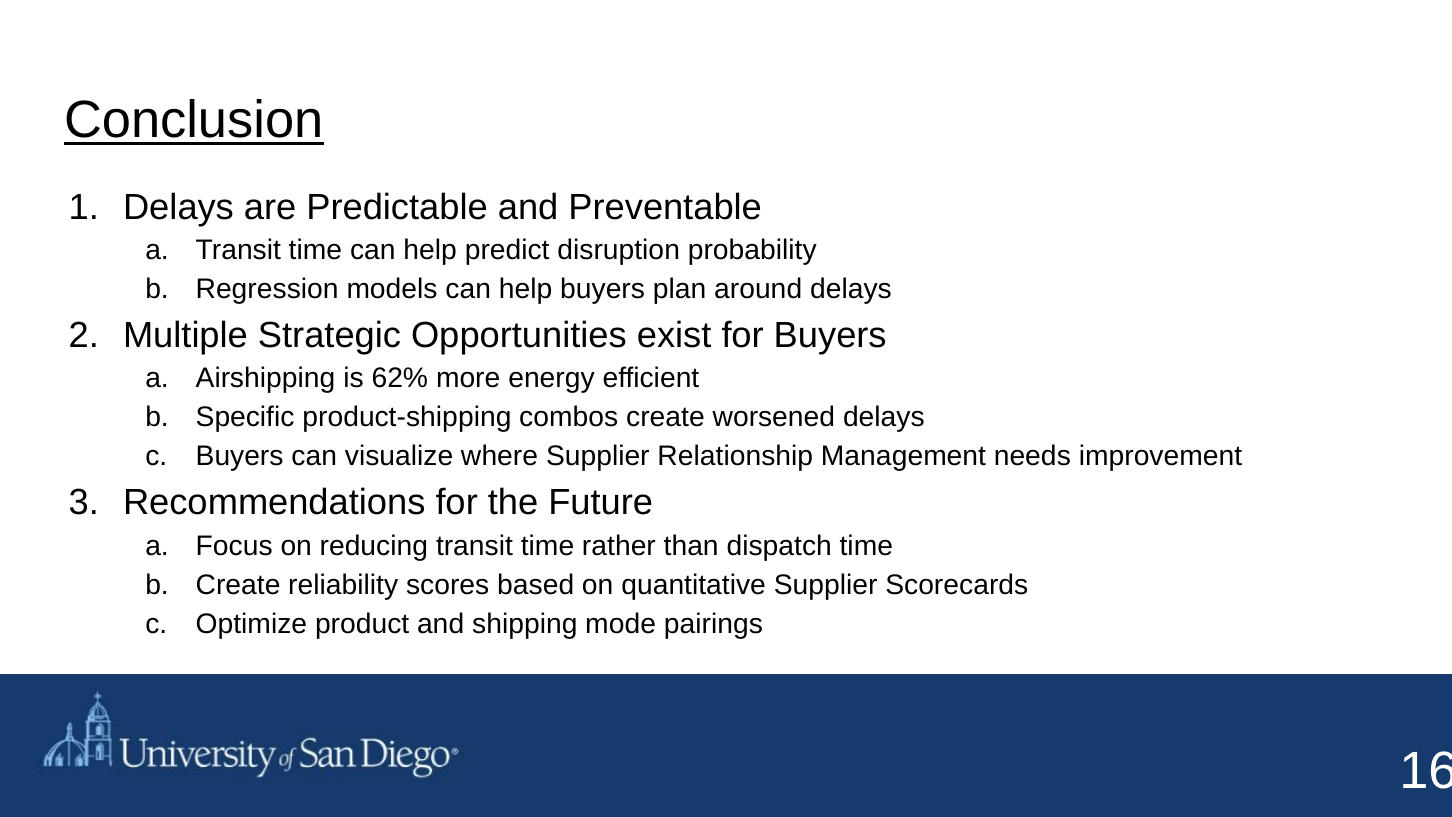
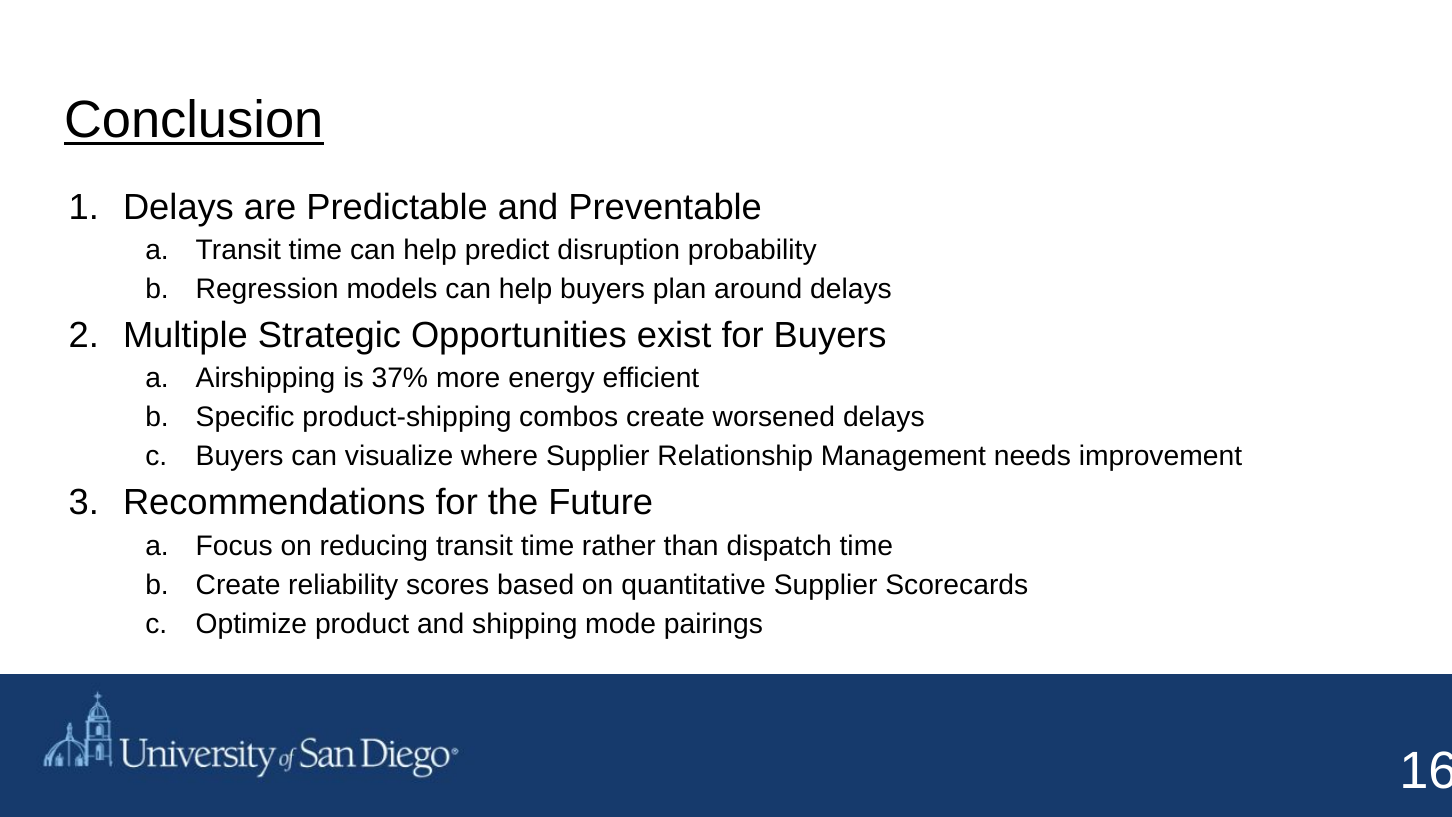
62%: 62% -> 37%
